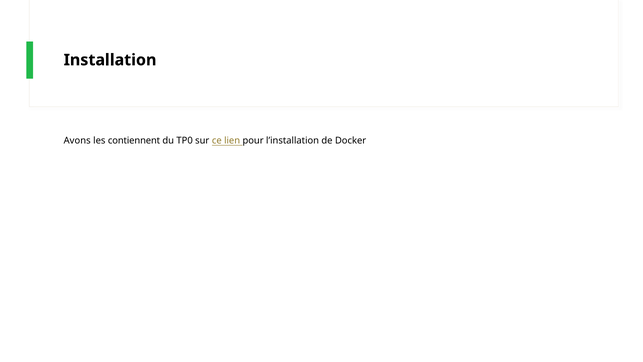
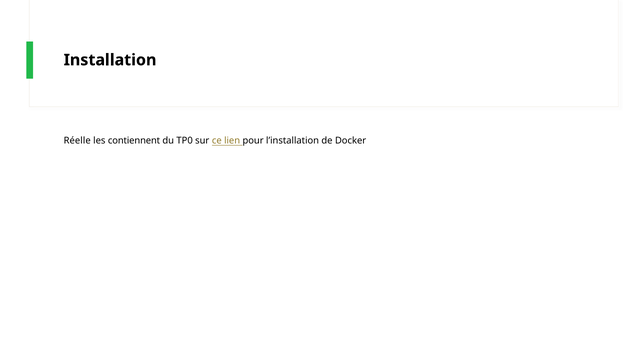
Avons: Avons -> Réelle
